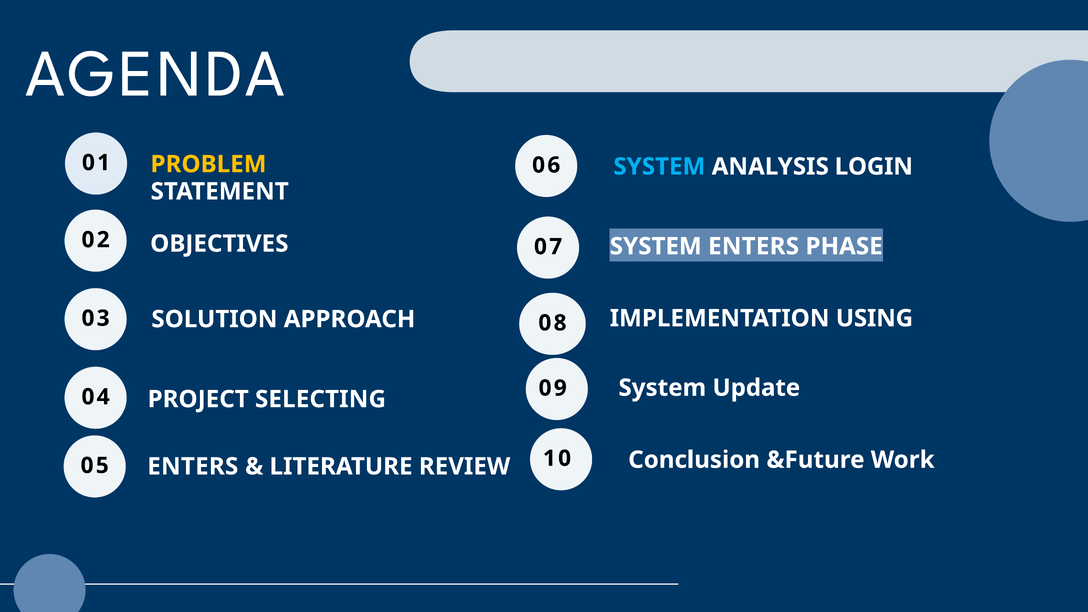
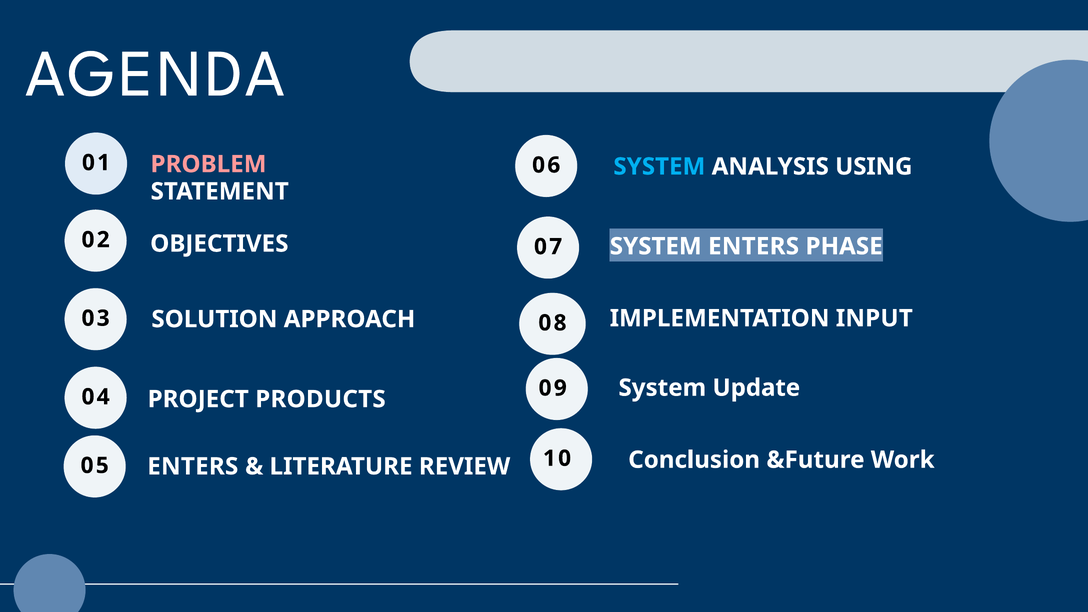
PROBLEM colour: yellow -> pink
LOGIN: LOGIN -> USING
USING: USING -> INPUT
SELECTING: SELECTING -> PRODUCTS
